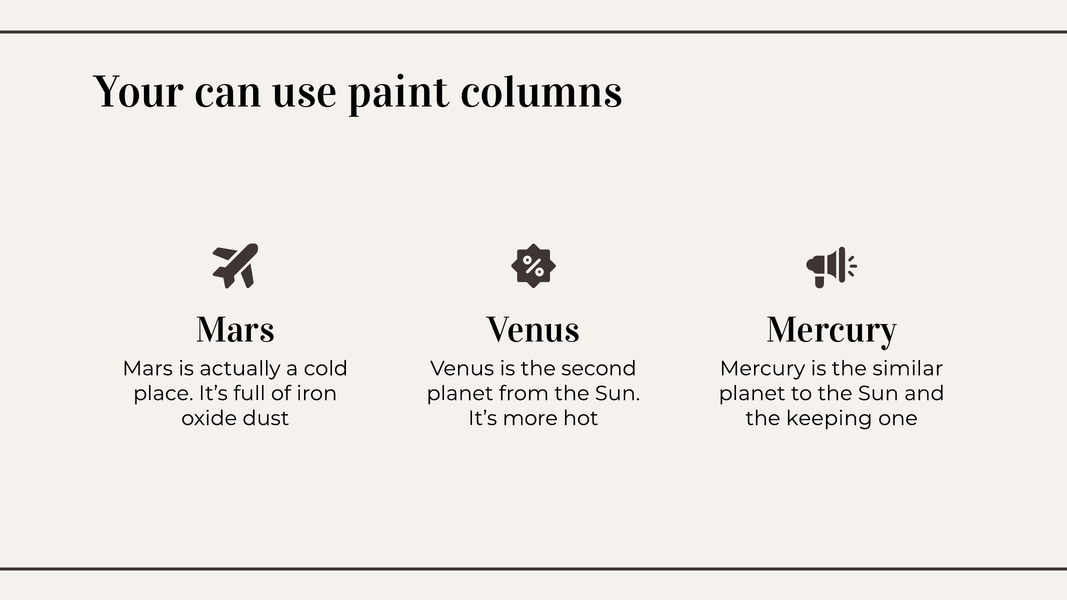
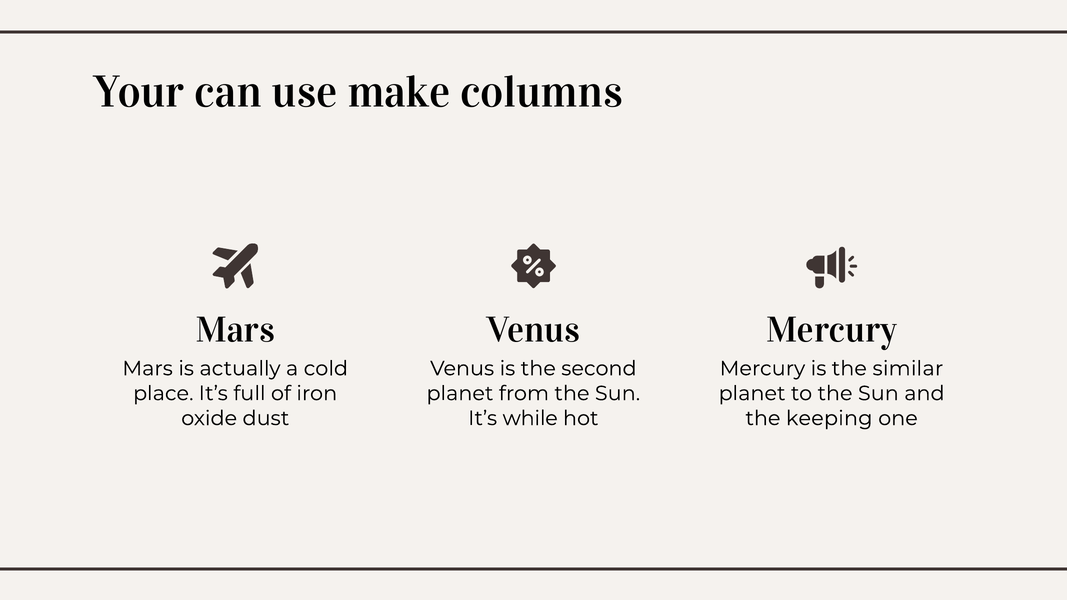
paint: paint -> make
more: more -> while
